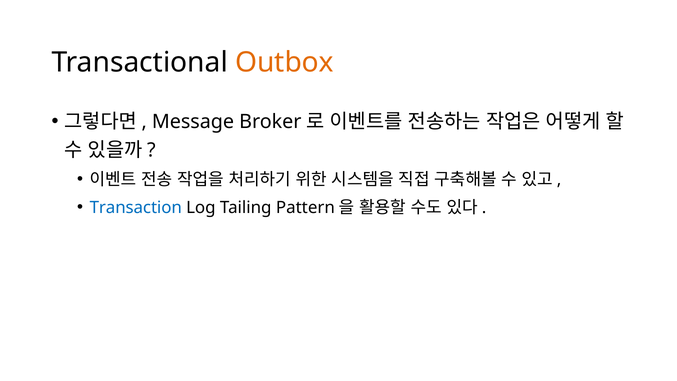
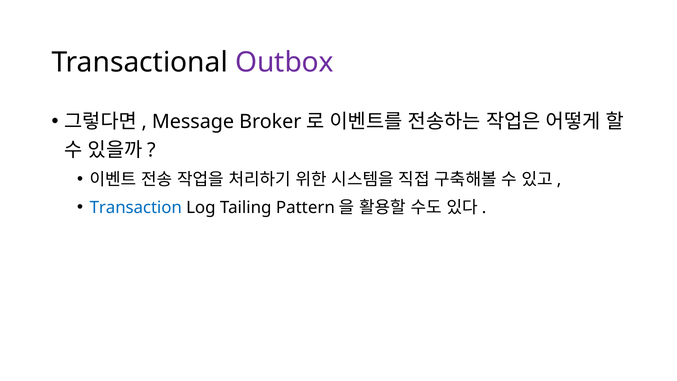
Outbox colour: orange -> purple
